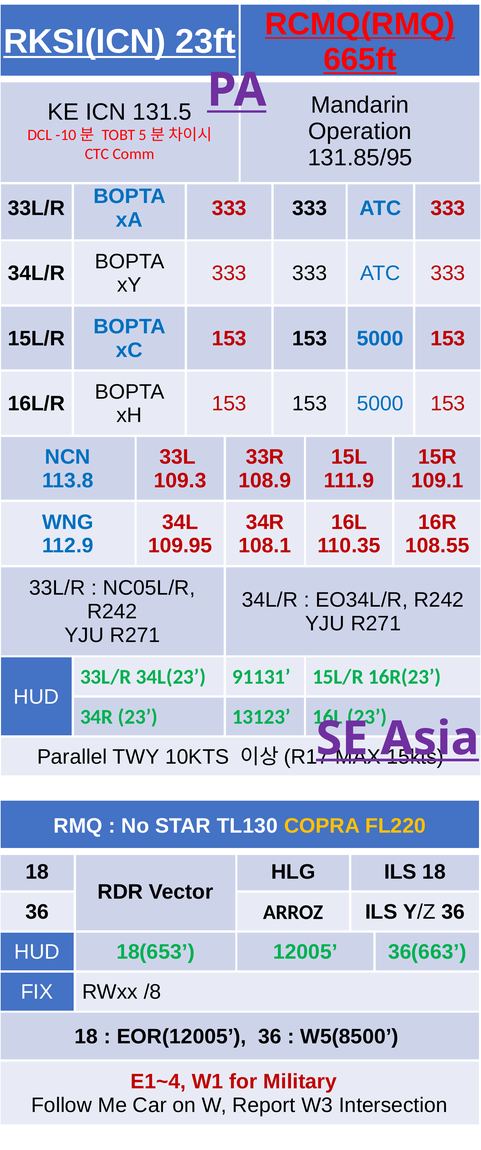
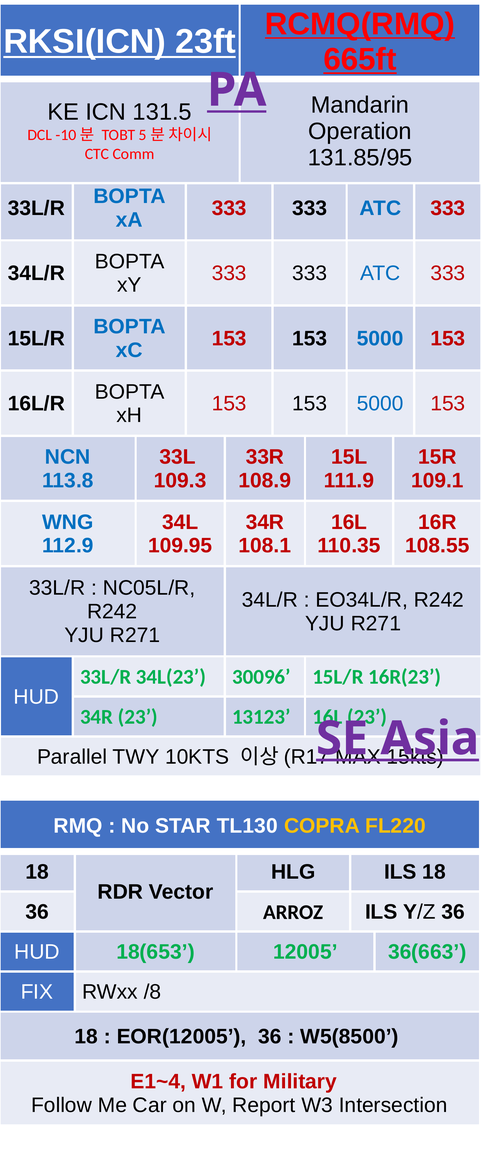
91131: 91131 -> 30096
